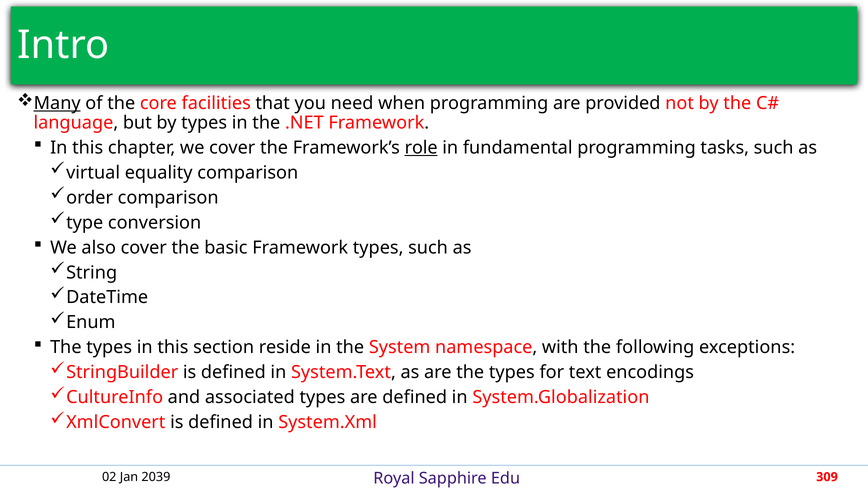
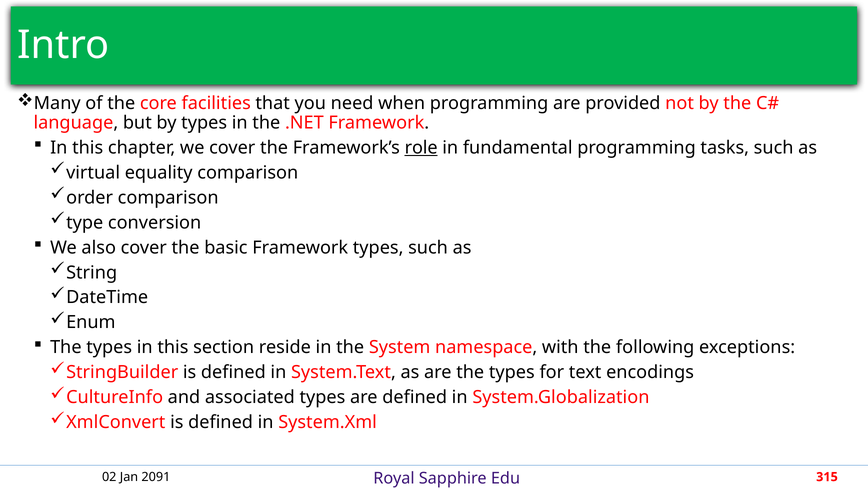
Many underline: present -> none
2039: 2039 -> 2091
309: 309 -> 315
